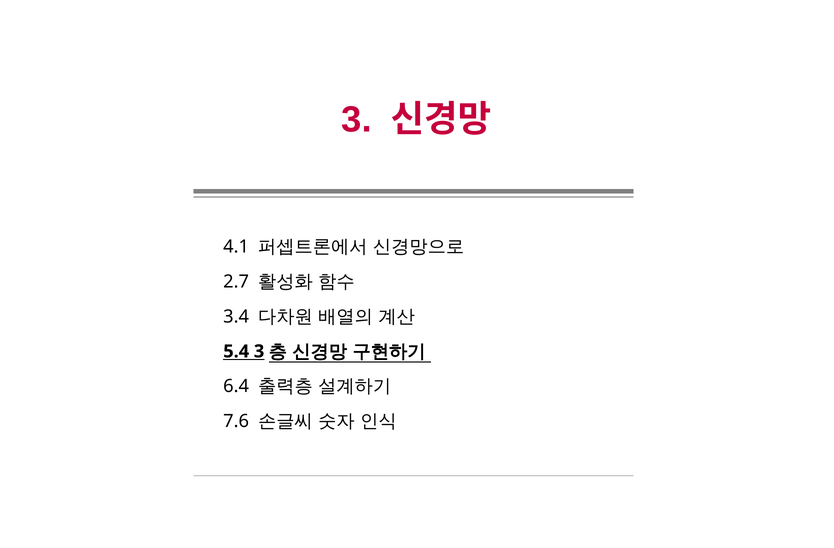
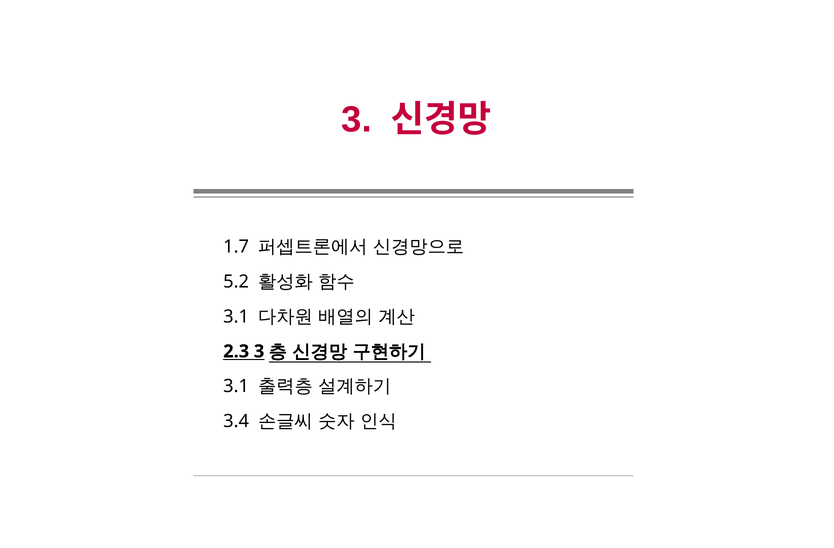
4.1: 4.1 -> 1.7
2.7: 2.7 -> 5.2
3.4 at (236, 316): 3.4 -> 3.1
5.4: 5.4 -> 2.3
6.4 at (236, 386): 6.4 -> 3.1
7.6: 7.6 -> 3.4
